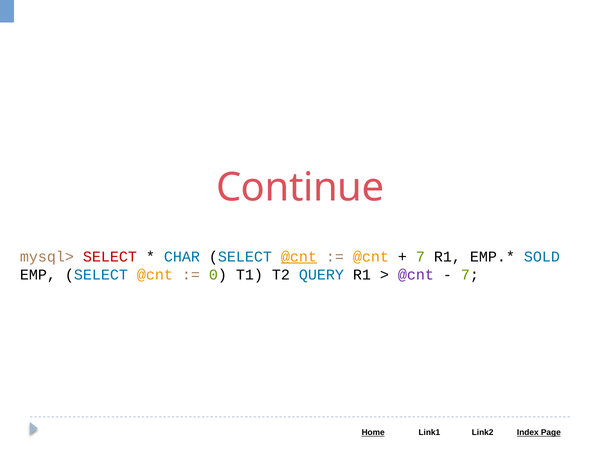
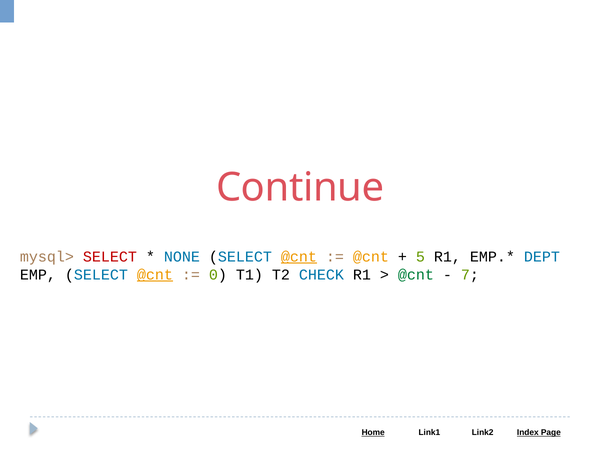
CHAR: CHAR -> NONE
7 at (420, 257): 7 -> 5
SOLD: SOLD -> DEPT
@cnt at (155, 275) underline: none -> present
QUERY: QUERY -> CHECK
@cnt at (416, 275) colour: purple -> green
